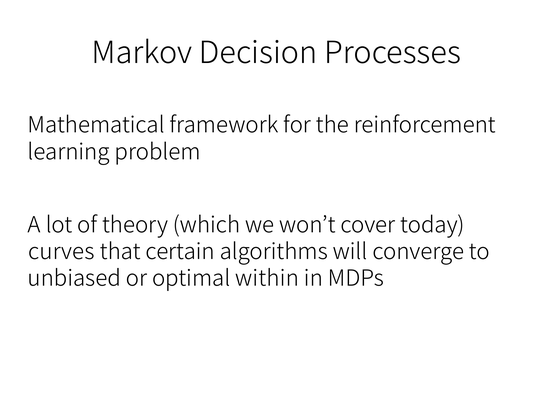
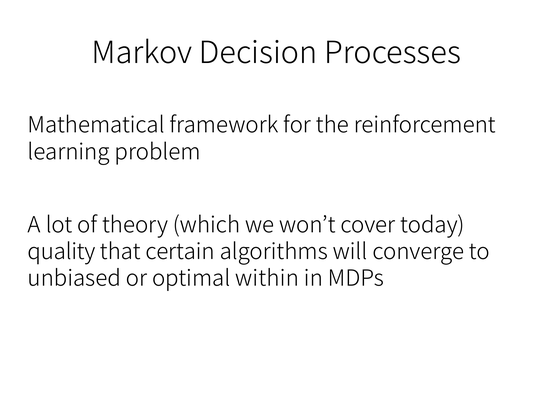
curves: curves -> quality
